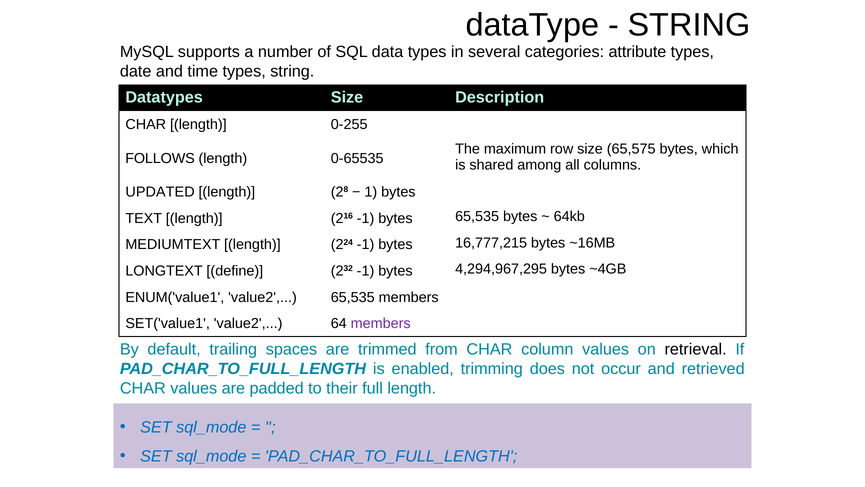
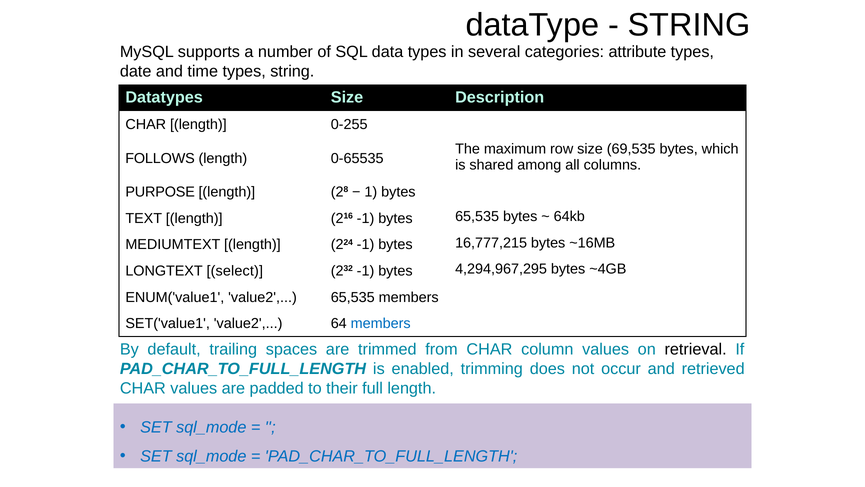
65,575: 65,575 -> 69,535
UPDATED: UPDATED -> PURPOSE
define: define -> select
members at (381, 323) colour: purple -> blue
